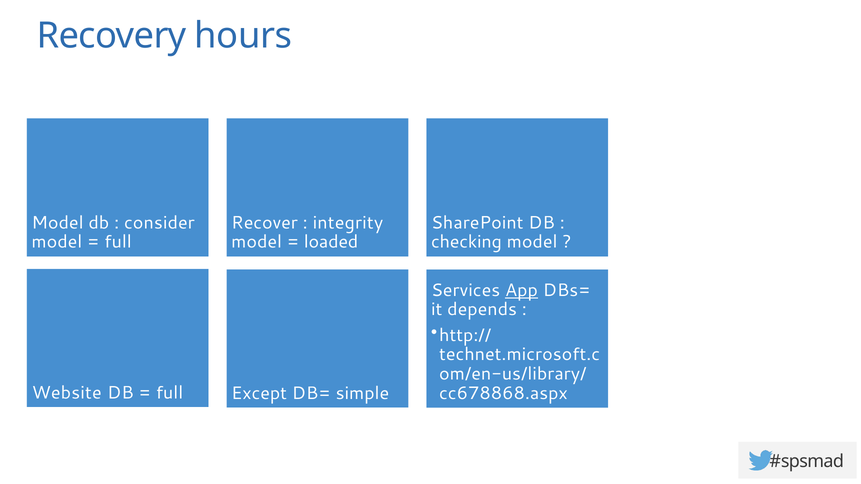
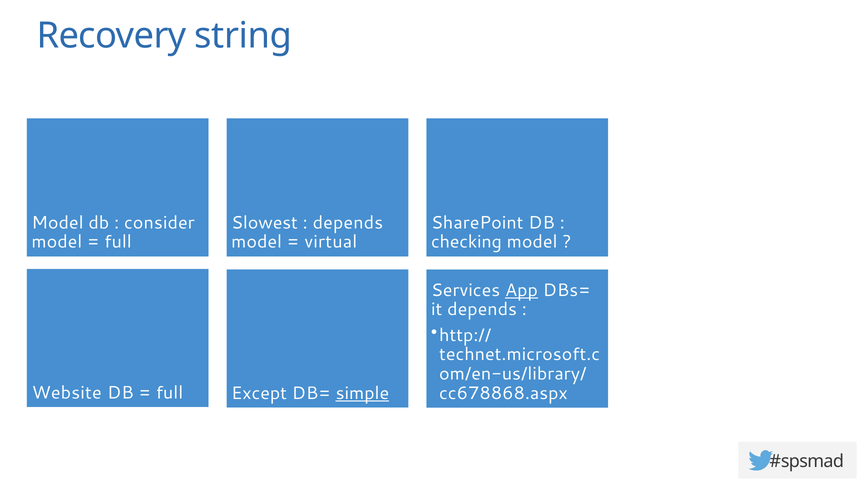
hours: hours -> string
Recover: Recover -> Slowest
integrity at (348, 223): integrity -> depends
loaded: loaded -> virtual
simple underline: none -> present
